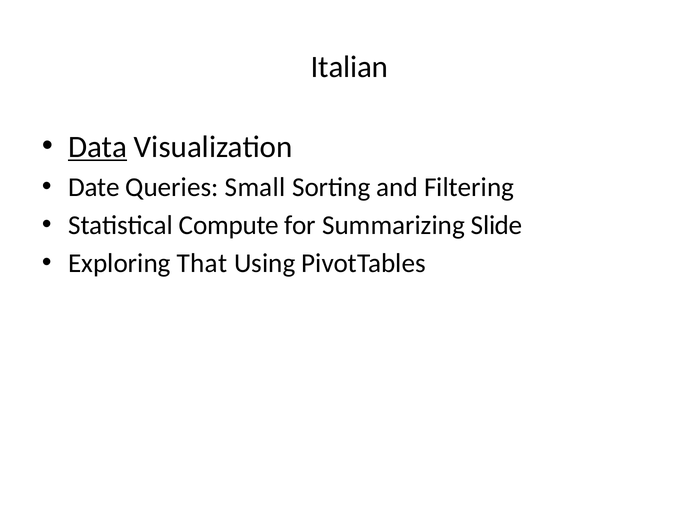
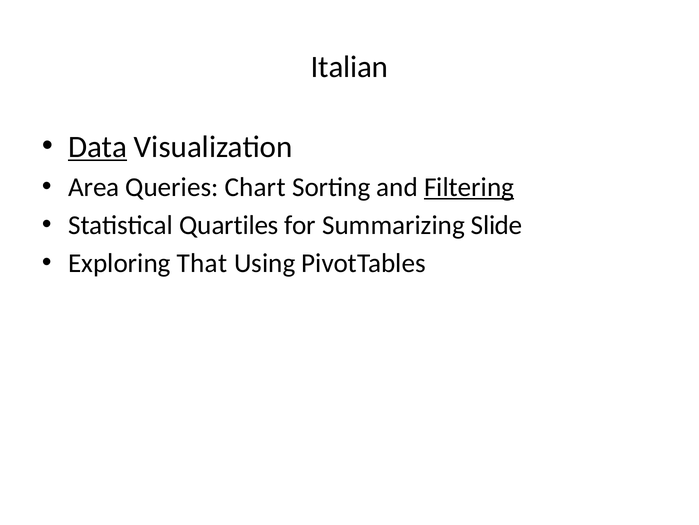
Date: Date -> Area
Small: Small -> Chart
Filtering underline: none -> present
Compute: Compute -> Quartiles
